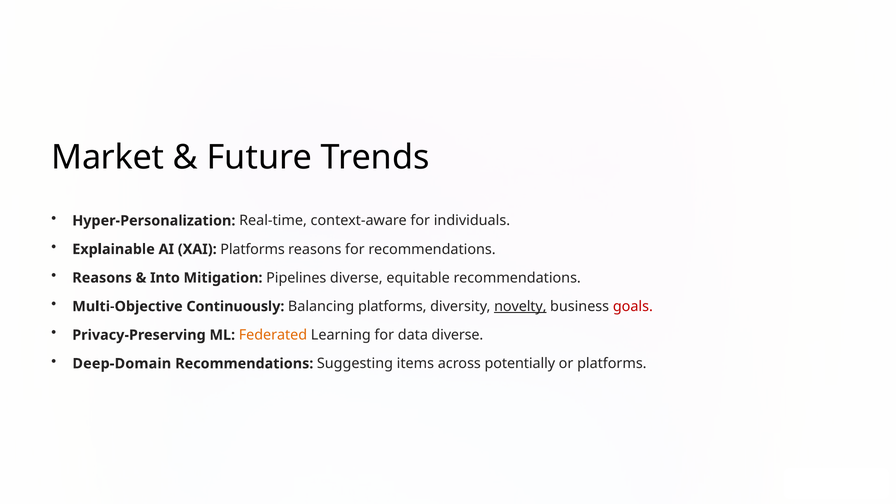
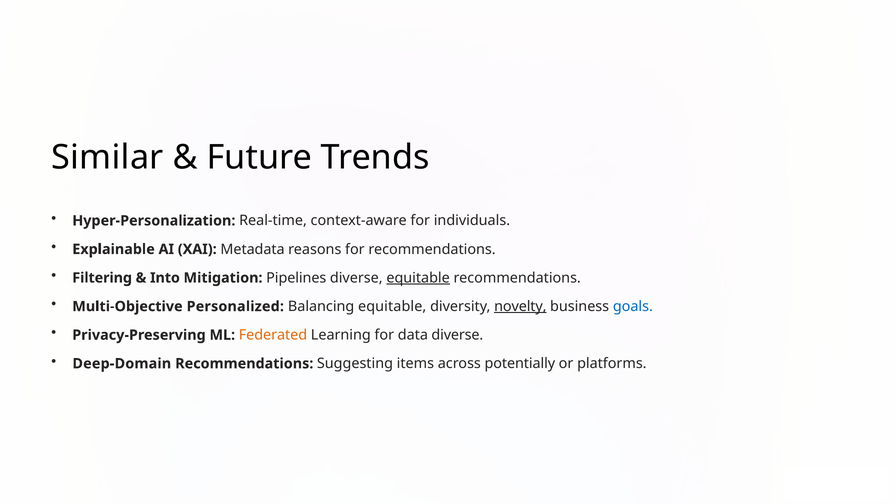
Market: Market -> Similar
XAI Platforms: Platforms -> Metadata
Reasons at (102, 278): Reasons -> Filtering
equitable at (418, 278) underline: none -> present
Continuously: Continuously -> Personalized
Balancing platforms: platforms -> equitable
goals colour: red -> blue
